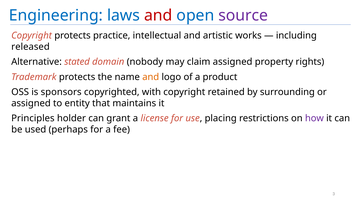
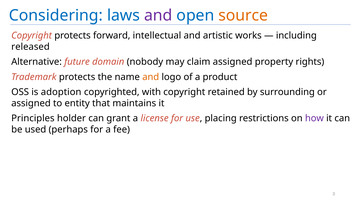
Engineering: Engineering -> Considering
and at (158, 15) colour: red -> purple
source colour: purple -> orange
practice: practice -> forward
stated: stated -> future
sponsors: sponsors -> adoption
